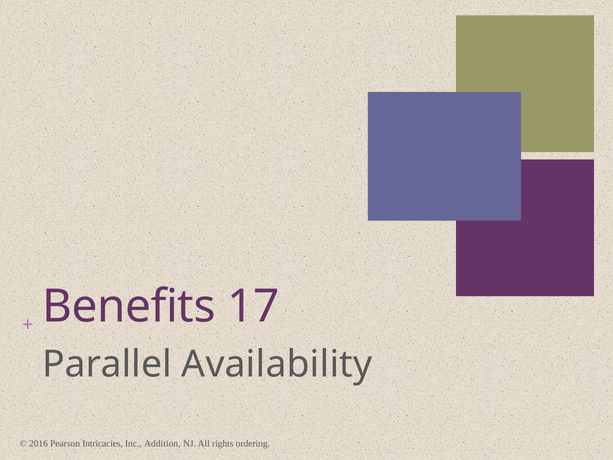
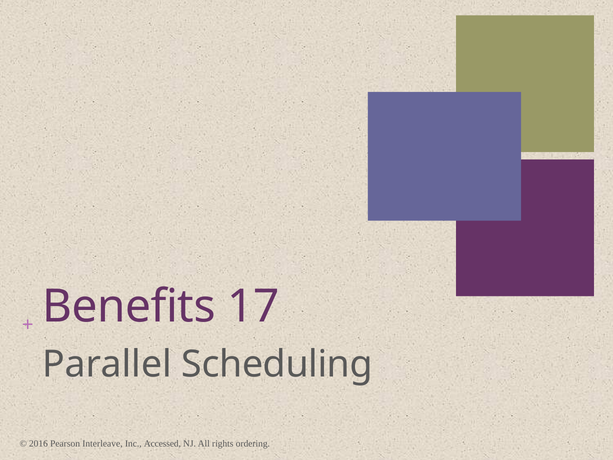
Availability: Availability -> Scheduling
Intricacies: Intricacies -> Interleave
Addition: Addition -> Accessed
